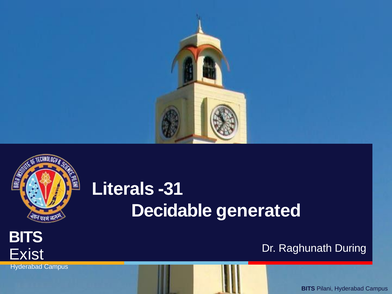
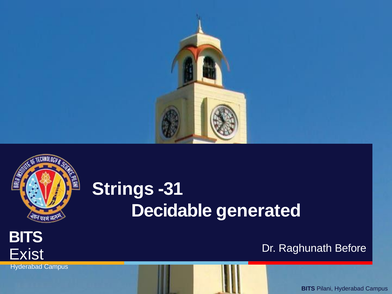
Literals: Literals -> Strings
During: During -> Before
